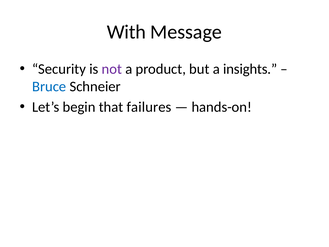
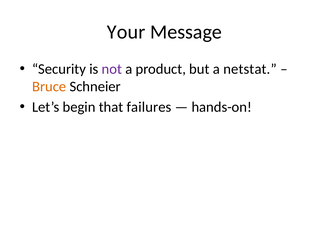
With: With -> Your
insights: insights -> netstat
Bruce colour: blue -> orange
